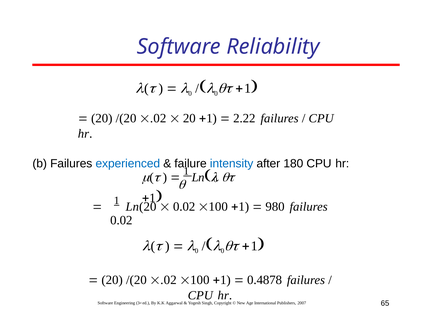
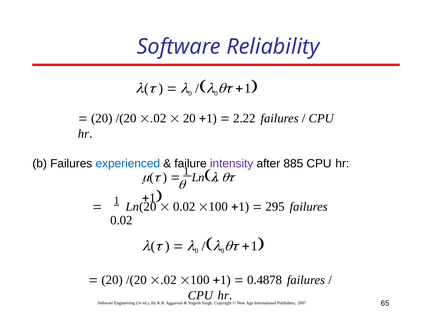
intensity colour: blue -> purple
180: 180 -> 885
980: 980 -> 295
